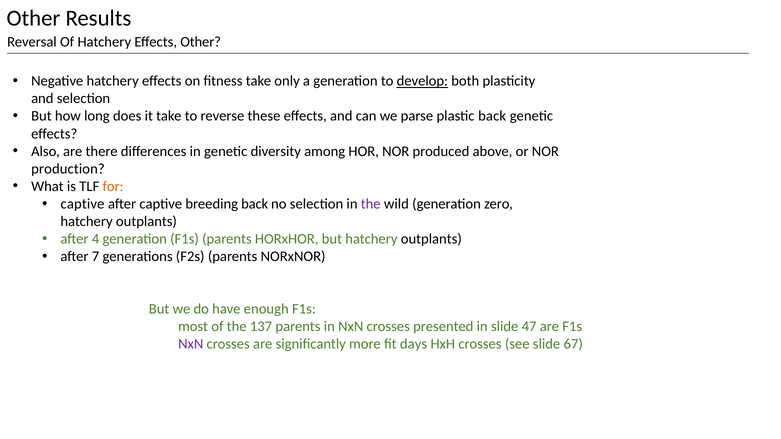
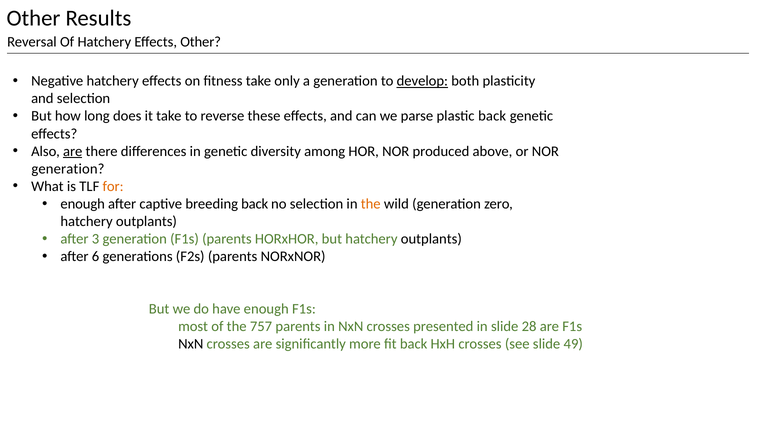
are at (73, 151) underline: none -> present
production at (68, 169): production -> generation
captive at (83, 204): captive -> enough
the at (371, 204) colour: purple -> orange
4: 4 -> 3
7: 7 -> 6
137: 137 -> 757
47: 47 -> 28
NxN at (191, 344) colour: purple -> black
fit days: days -> back
67: 67 -> 49
